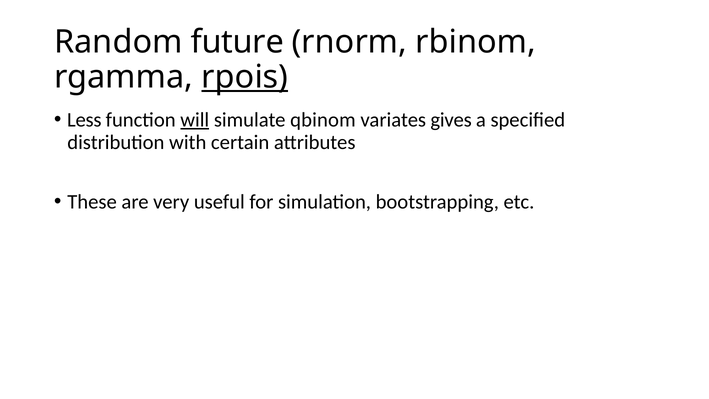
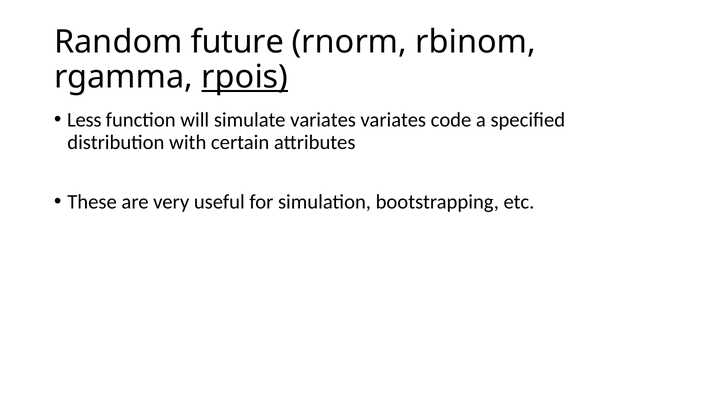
will underline: present -> none
simulate qbinom: qbinom -> variates
gives: gives -> code
